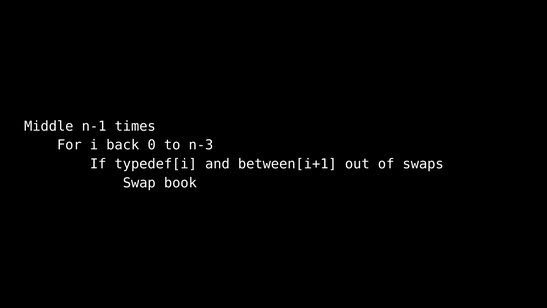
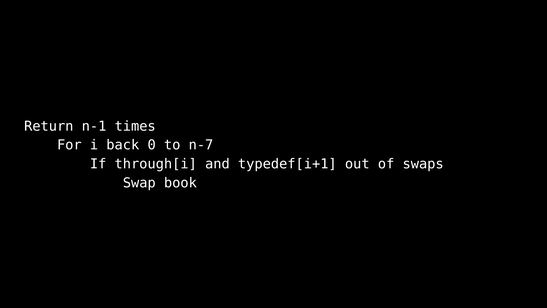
Middle: Middle -> Return
n-3: n-3 -> n-7
typedef[i: typedef[i -> through[i
between[i+1: between[i+1 -> typedef[i+1
